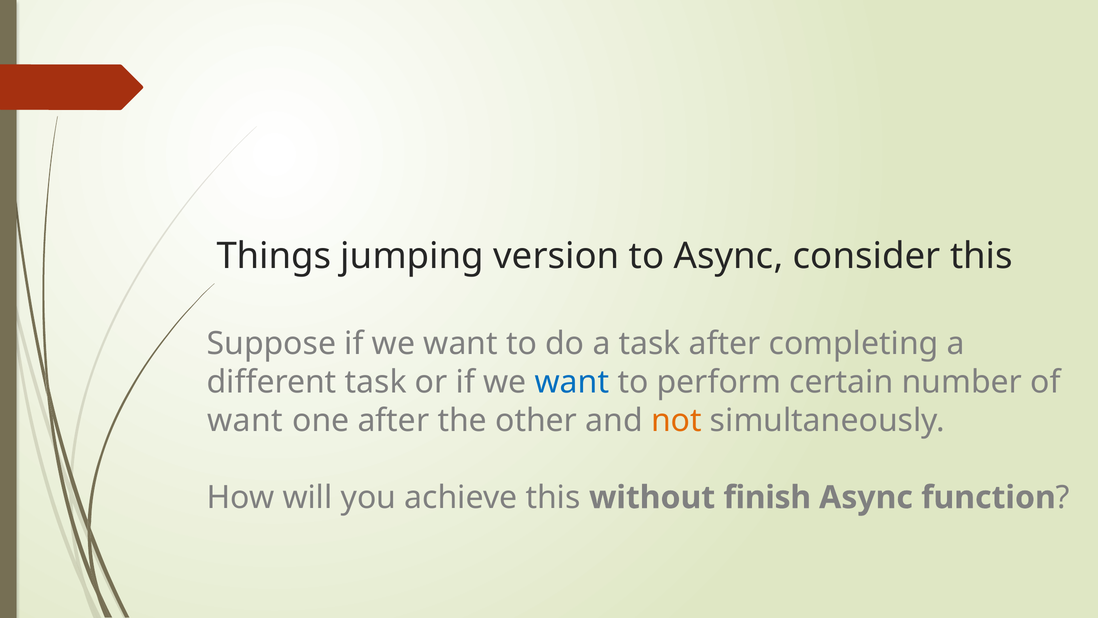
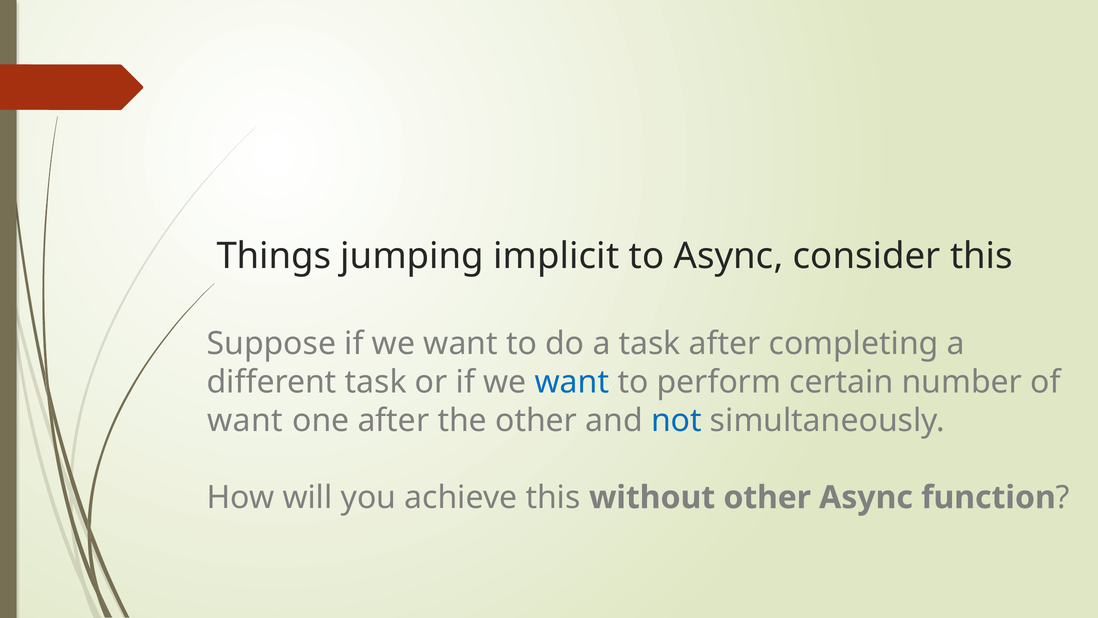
version: version -> implicit
not colour: orange -> blue
without finish: finish -> other
